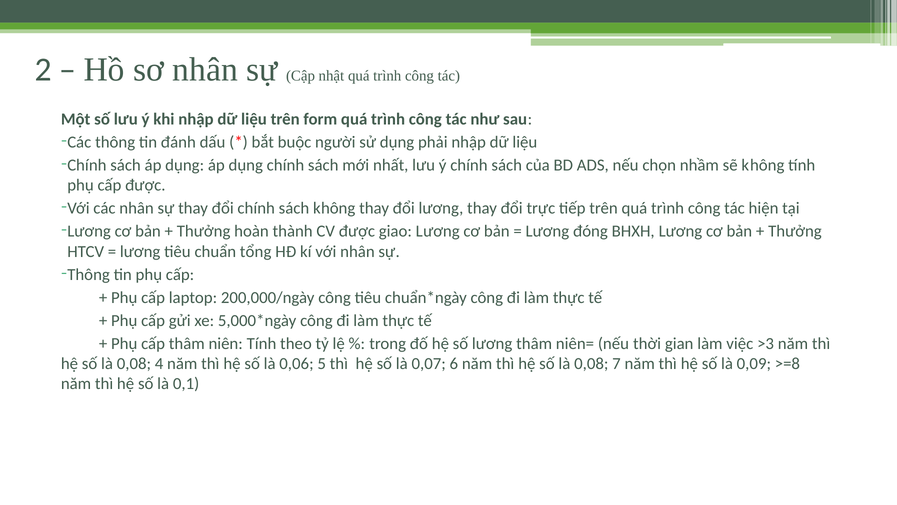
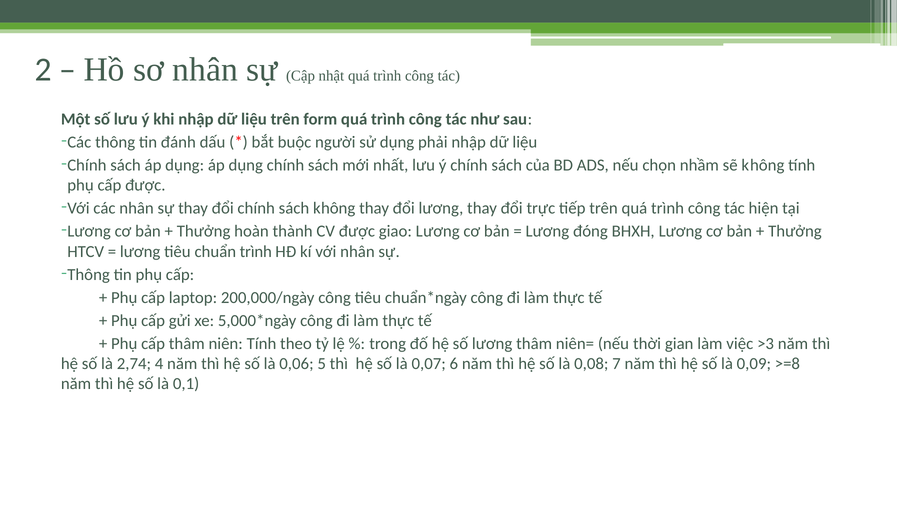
chuẩn tổng: tổng -> trình
0,08 at (134, 363): 0,08 -> 2,74
